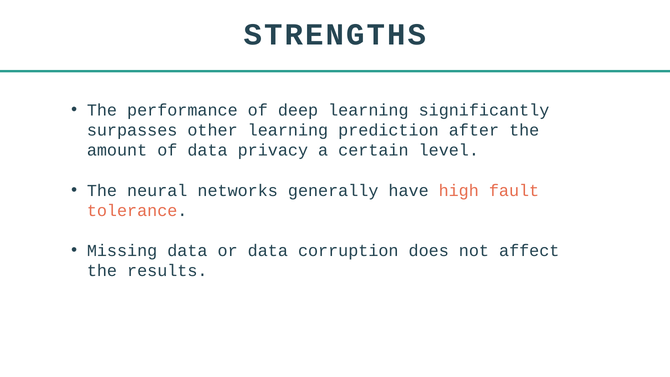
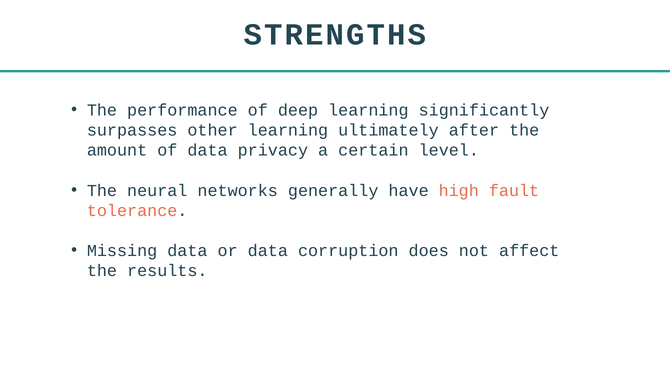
prediction: prediction -> ultimately
